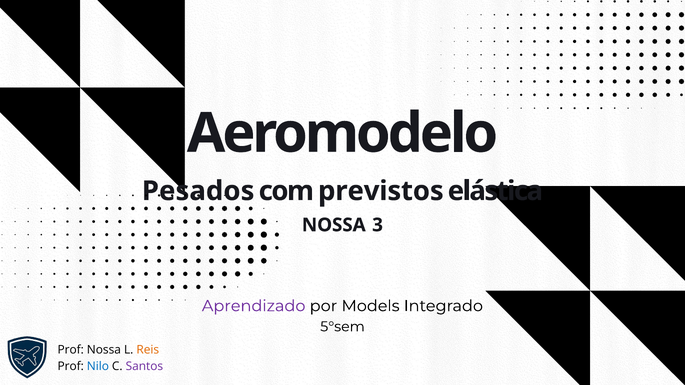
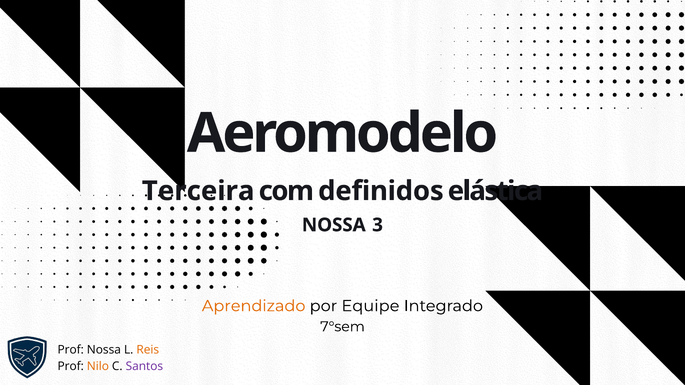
Pesados: Pesados -> Terceira
previstos: previstos -> definidos
Aprendizado colour: purple -> orange
Models: Models -> Equipe
5°sem: 5°sem -> 7°sem
Nilo colour: blue -> orange
